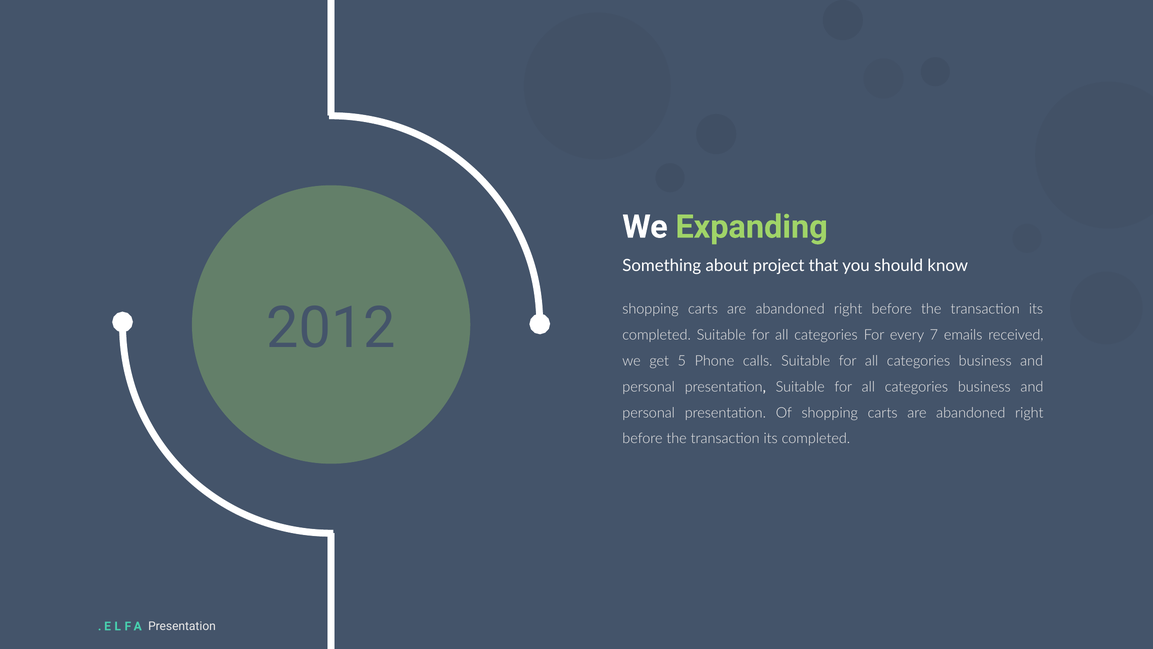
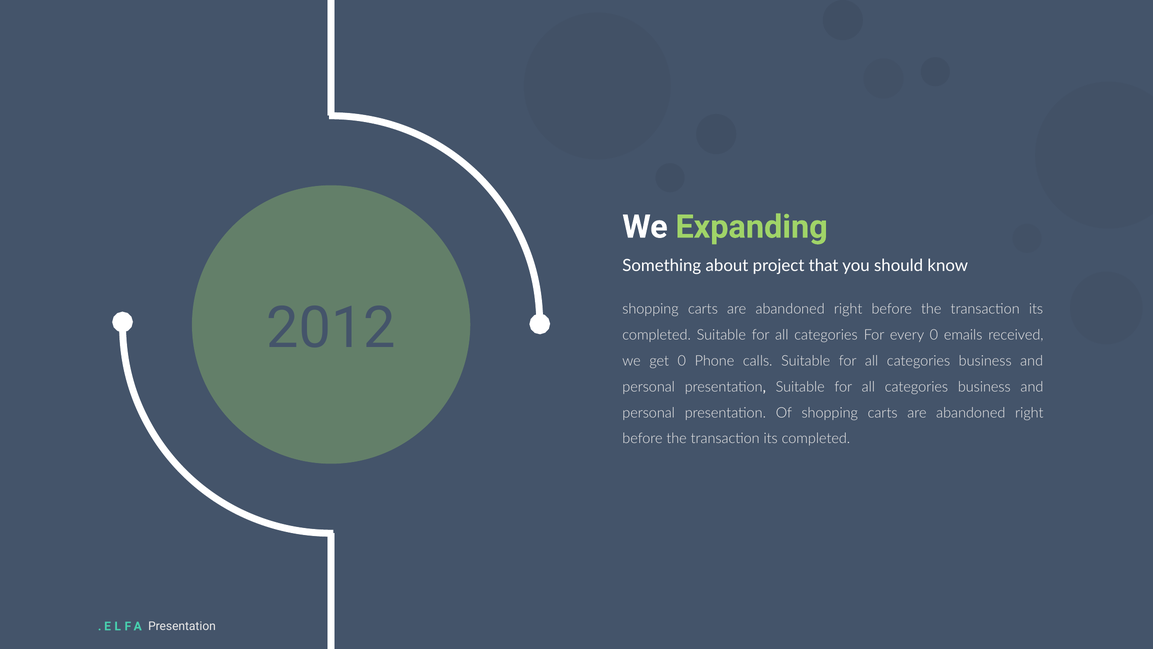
every 7: 7 -> 0
get 5: 5 -> 0
